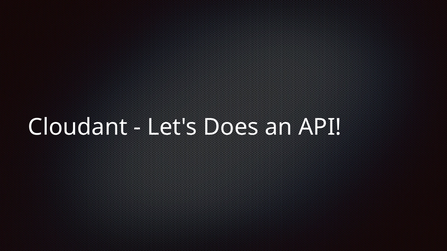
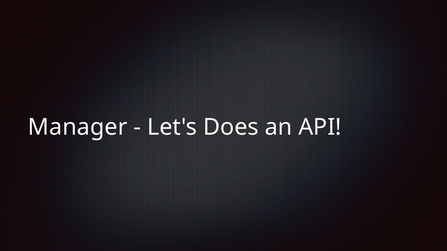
Cloudant: Cloudant -> Manager
